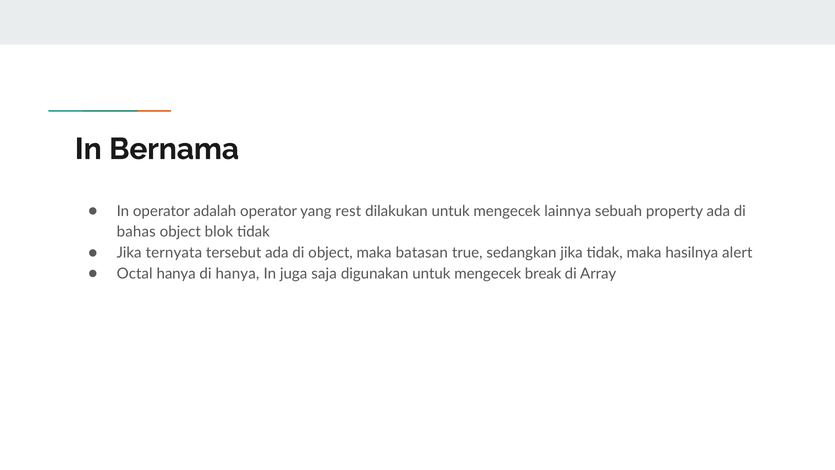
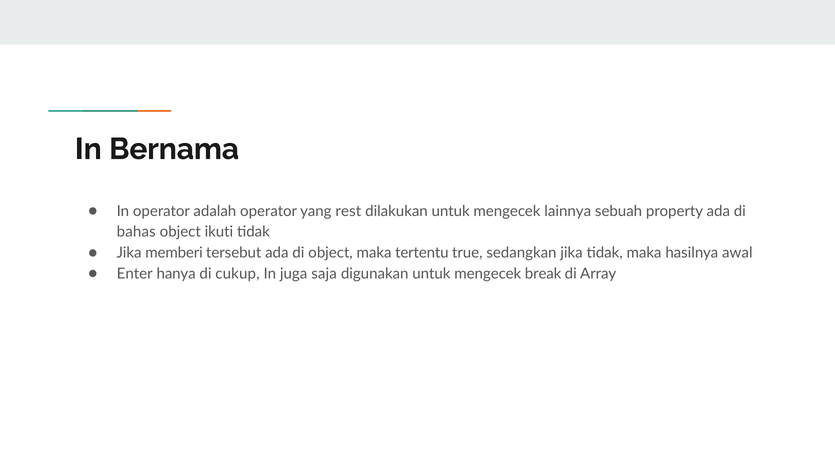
blok: blok -> ikuti
ternyata: ternyata -> memberi
batasan: batasan -> tertentu
alert: alert -> awal
Octal: Octal -> Enter
di hanya: hanya -> cukup
